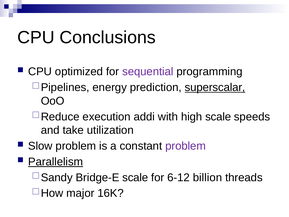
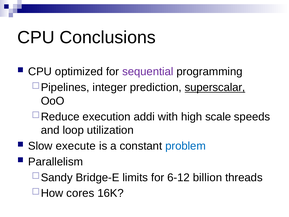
energy: energy -> integer
take: take -> loop
Slow problem: problem -> execute
problem at (186, 146) colour: purple -> blue
Parallelism underline: present -> none
Bridge-E scale: scale -> limits
major: major -> cores
